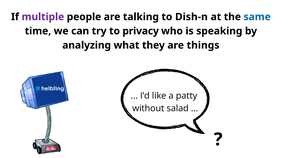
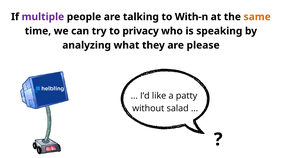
Dish-n: Dish-n -> With-n
same colour: blue -> orange
things: things -> please
